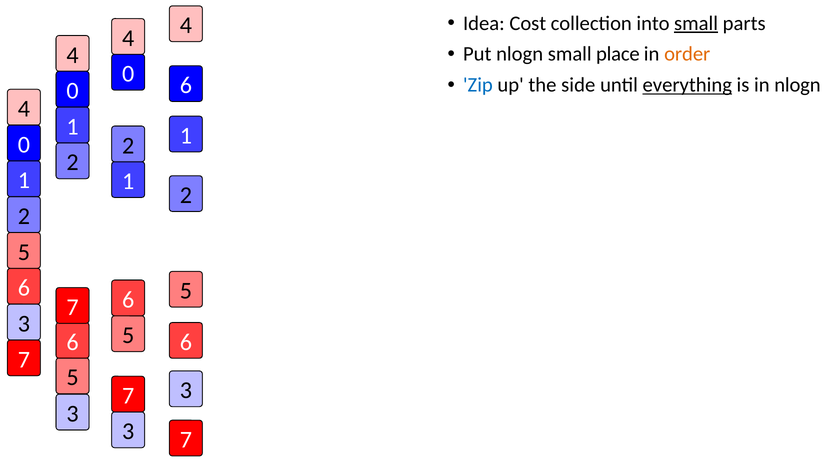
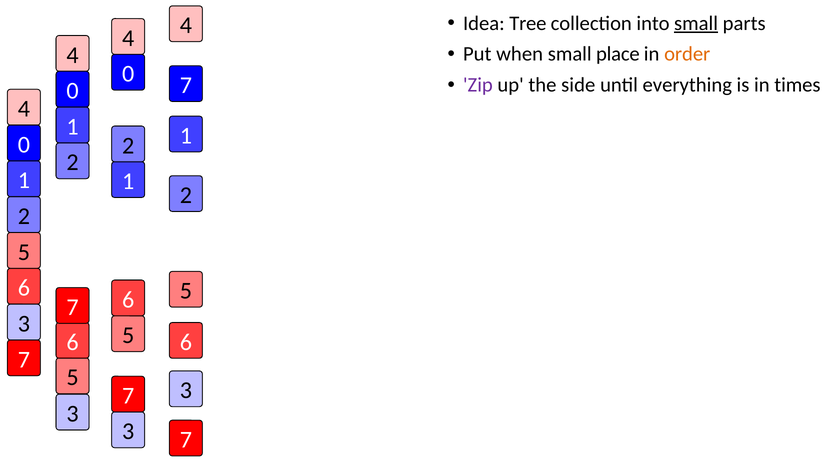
Cost: Cost -> Tree
Put nlogn: nlogn -> when
0 6: 6 -> 7
Zip colour: blue -> purple
everything underline: present -> none
in nlogn: nlogn -> times
